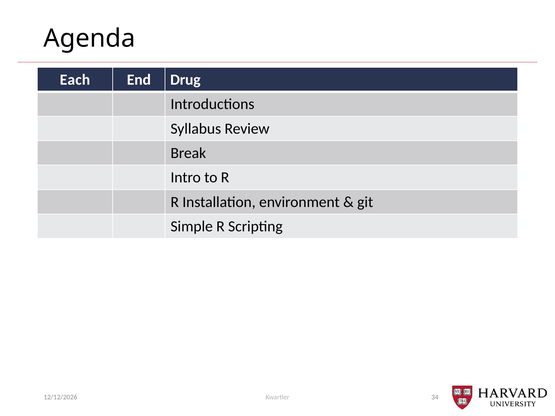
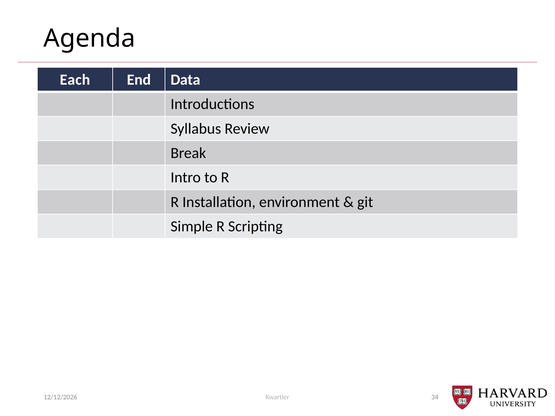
Drug: Drug -> Data
